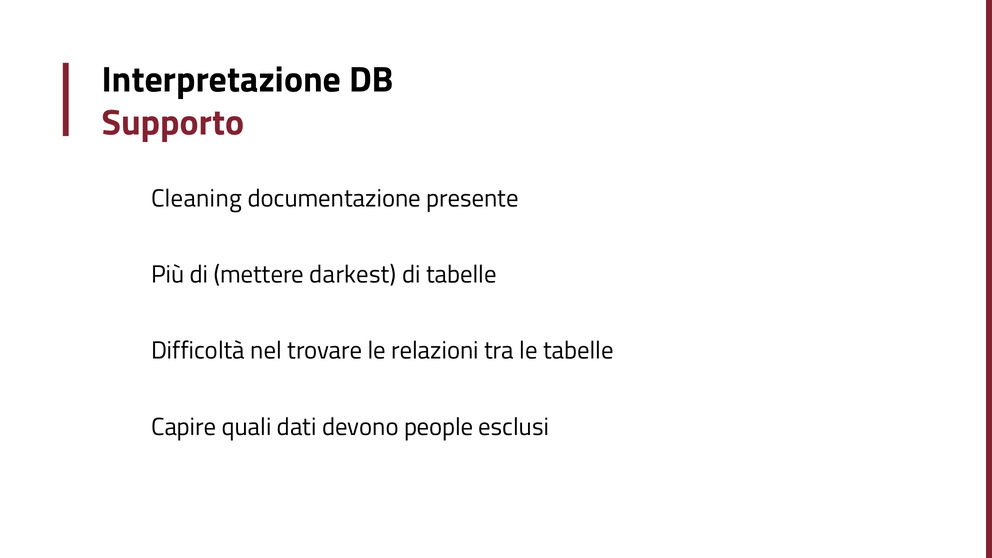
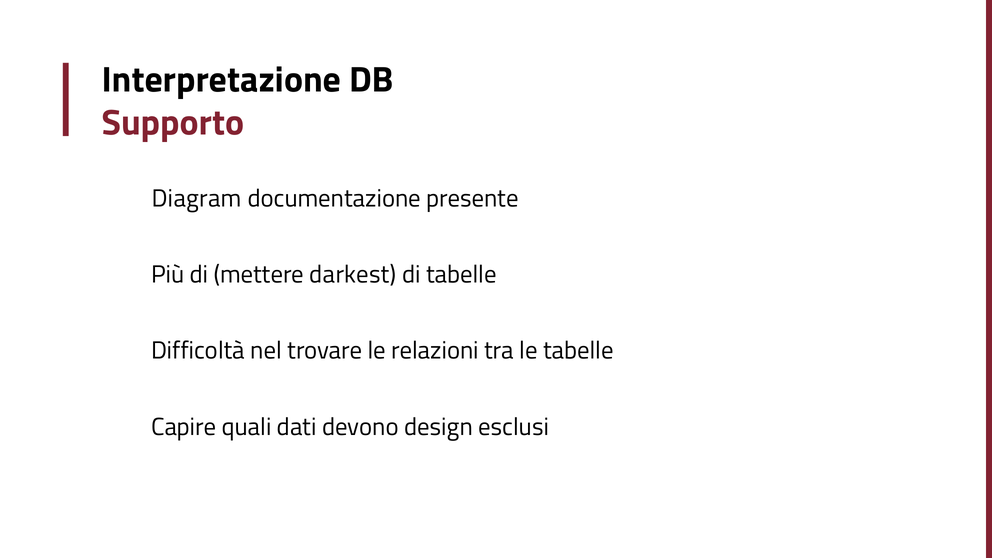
Cleaning: Cleaning -> Diagram
people: people -> design
